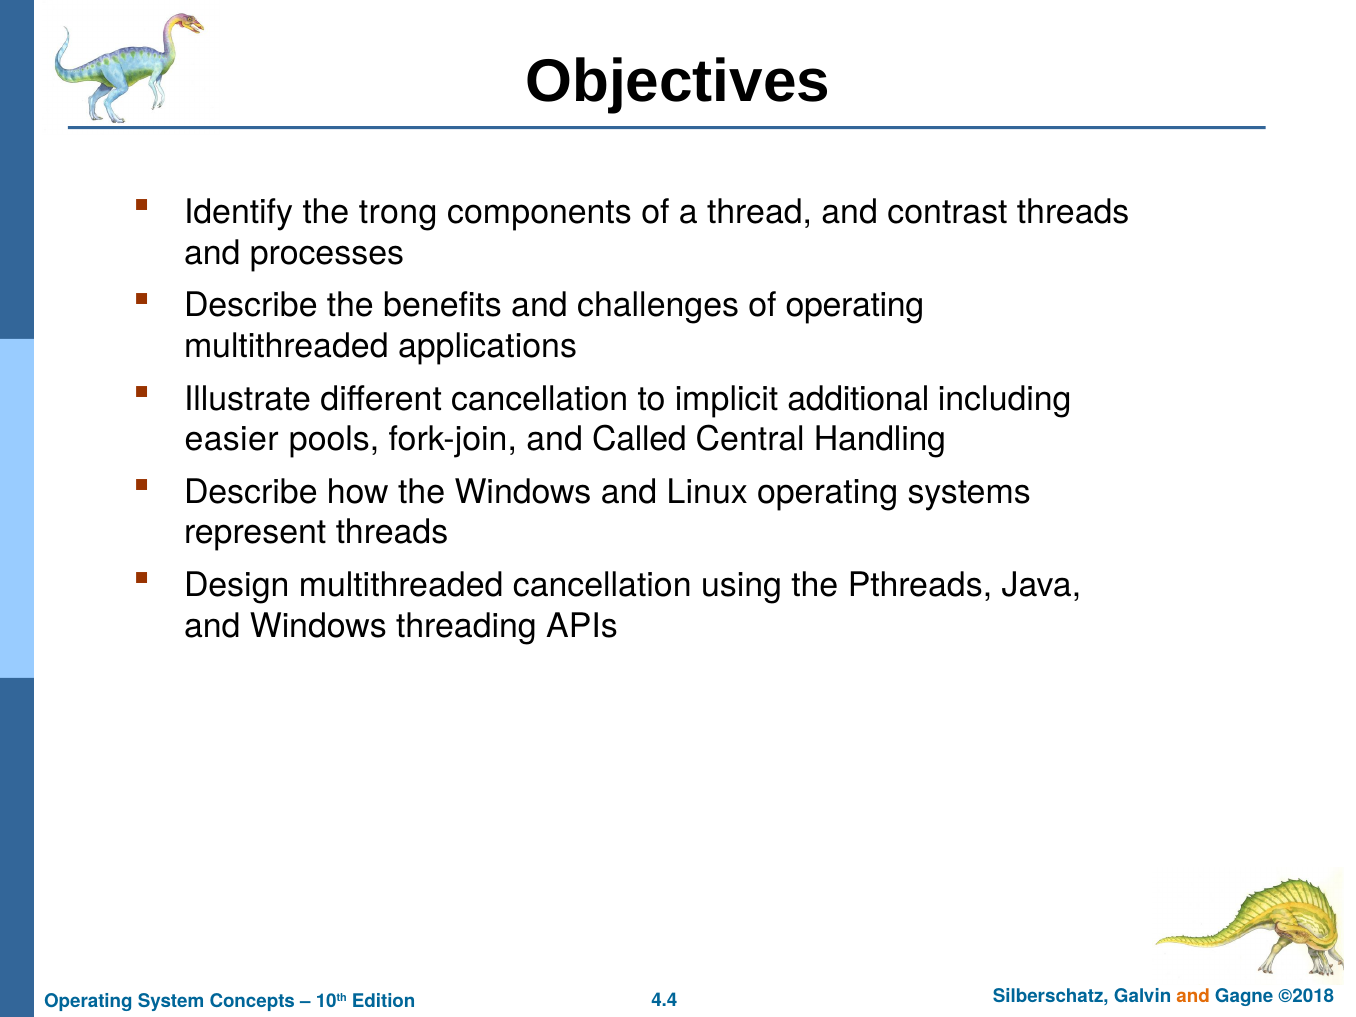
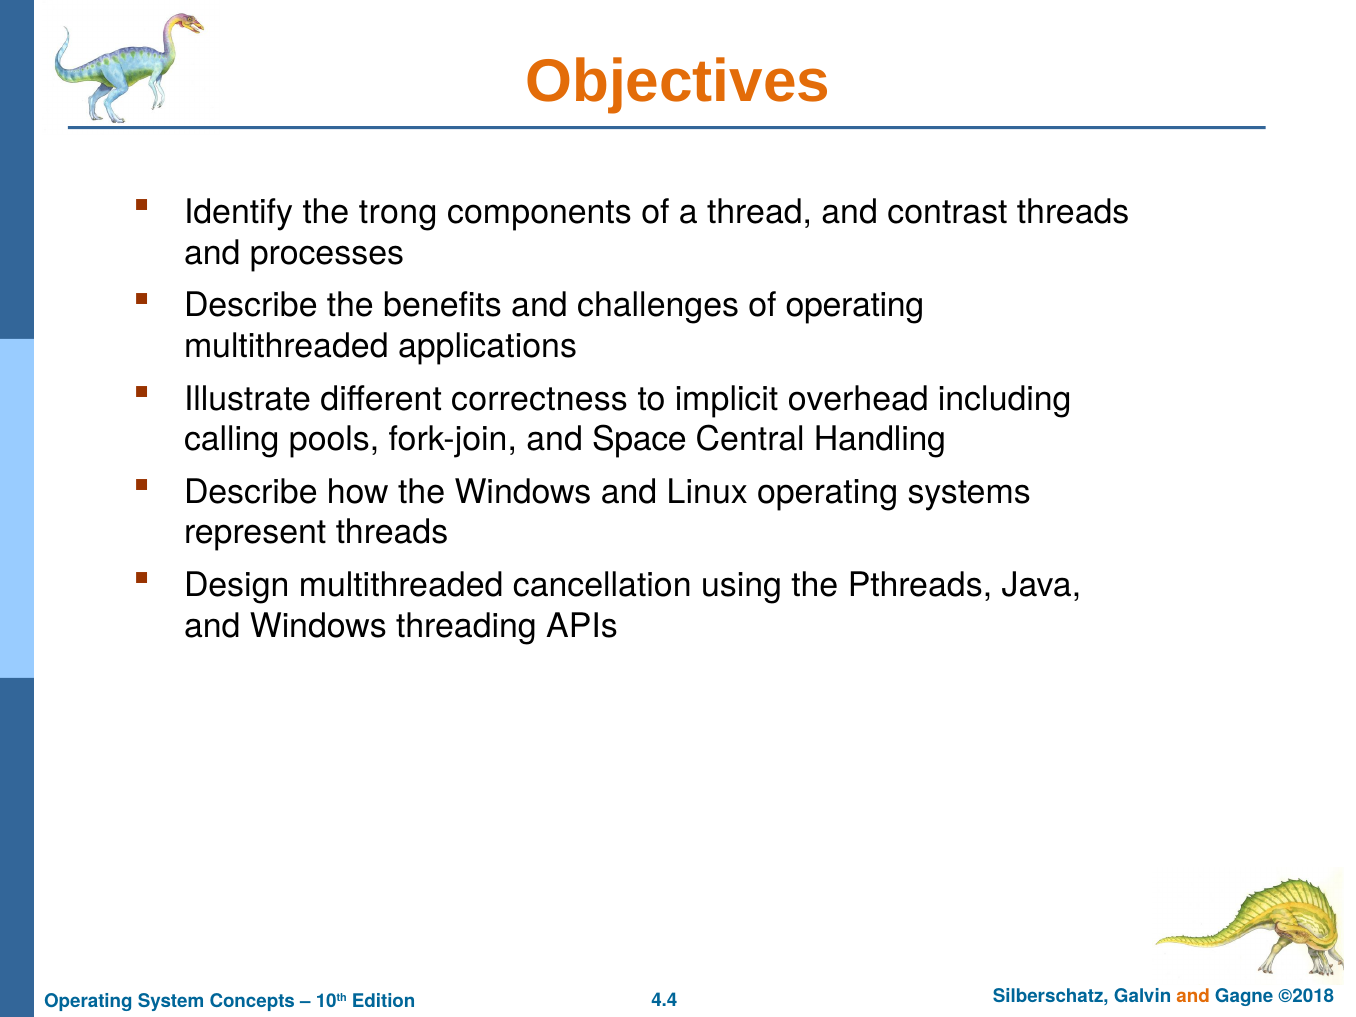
Objectives colour: black -> orange
different cancellation: cancellation -> correctness
additional: additional -> overhead
easier: easier -> calling
Called: Called -> Space
